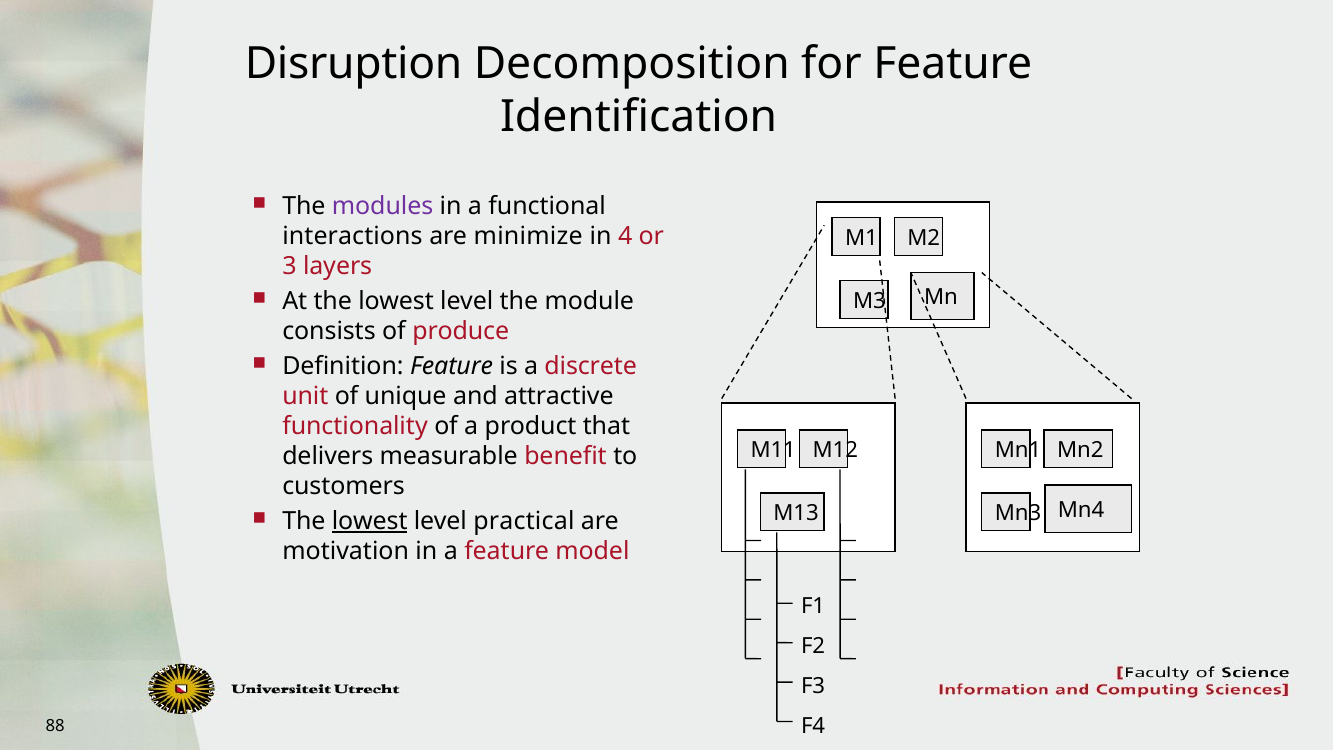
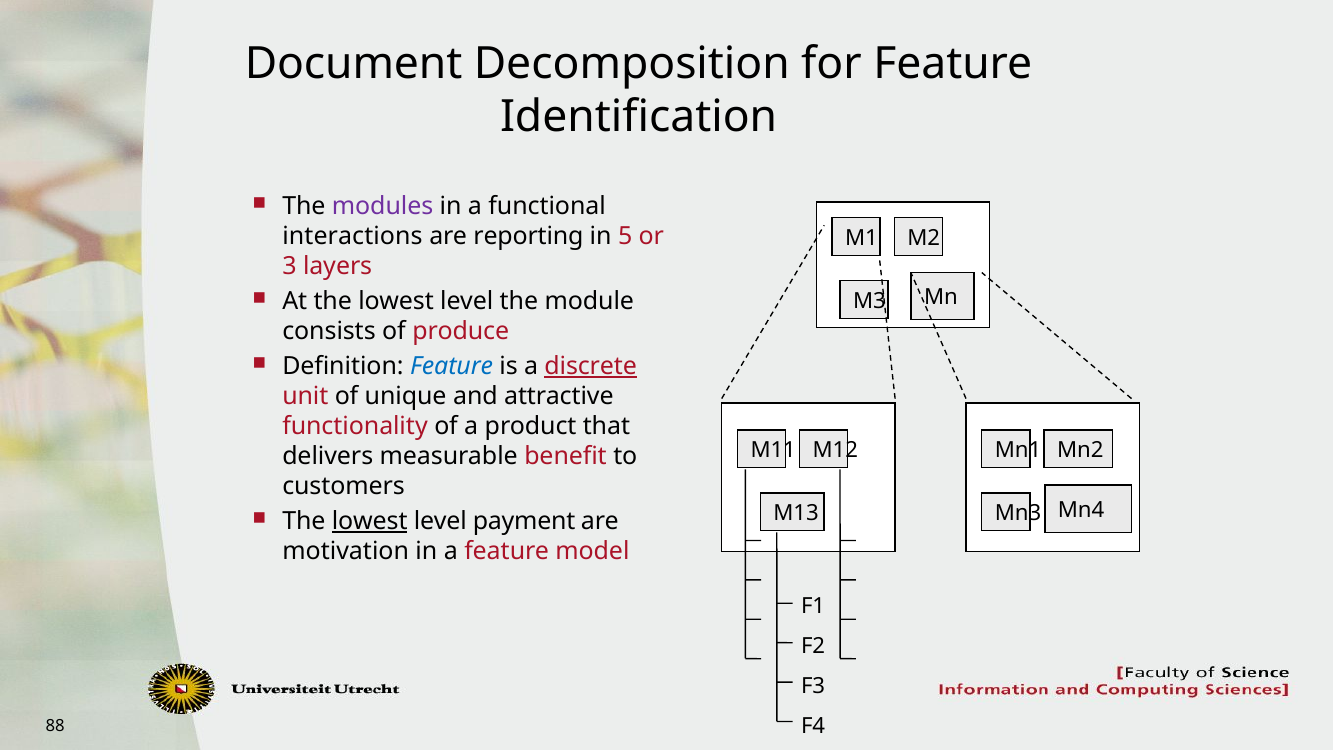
Disruption: Disruption -> Document
minimize: minimize -> reporting
4: 4 -> 5
Feature at (452, 367) colour: black -> blue
discrete underline: none -> present
practical: practical -> payment
